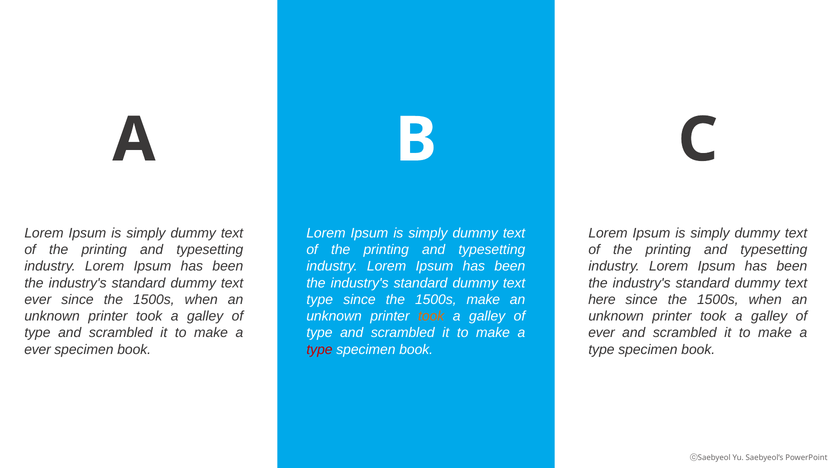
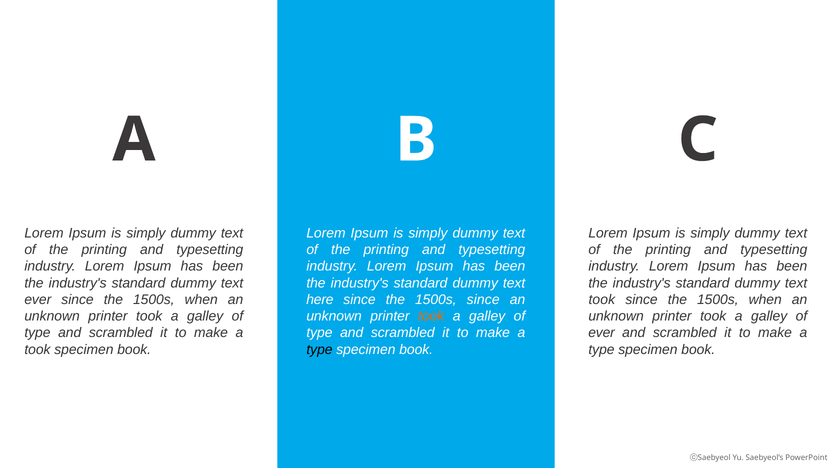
type at (320, 300): type -> here
1500s make: make -> since
here at (602, 300): here -> took
ever at (38, 349): ever -> took
type at (319, 349) colour: red -> black
